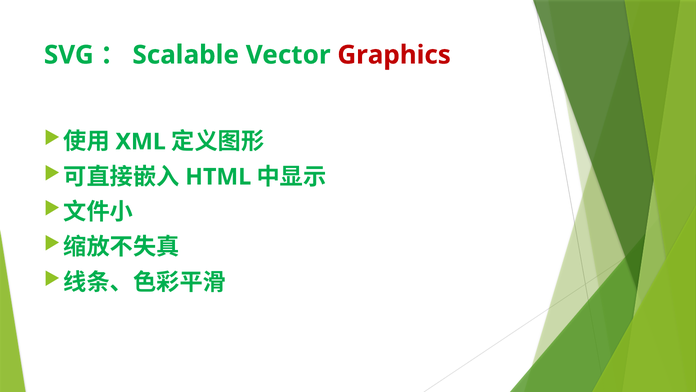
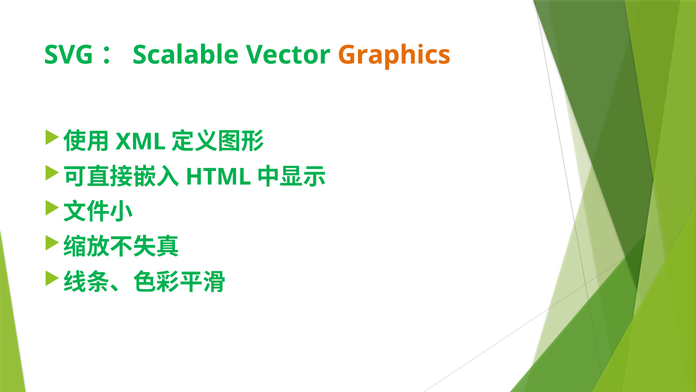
Graphics colour: red -> orange
